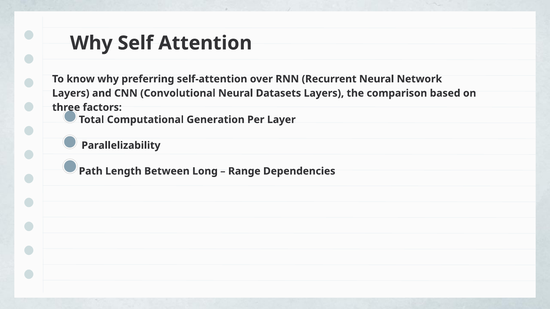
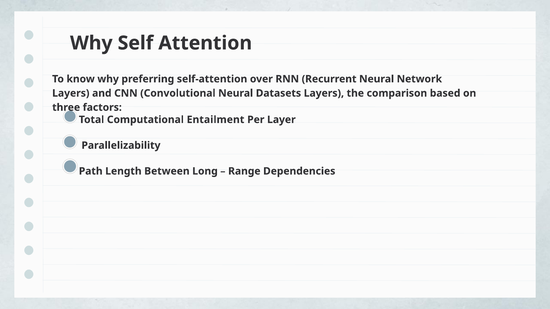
Generation: Generation -> Entailment
